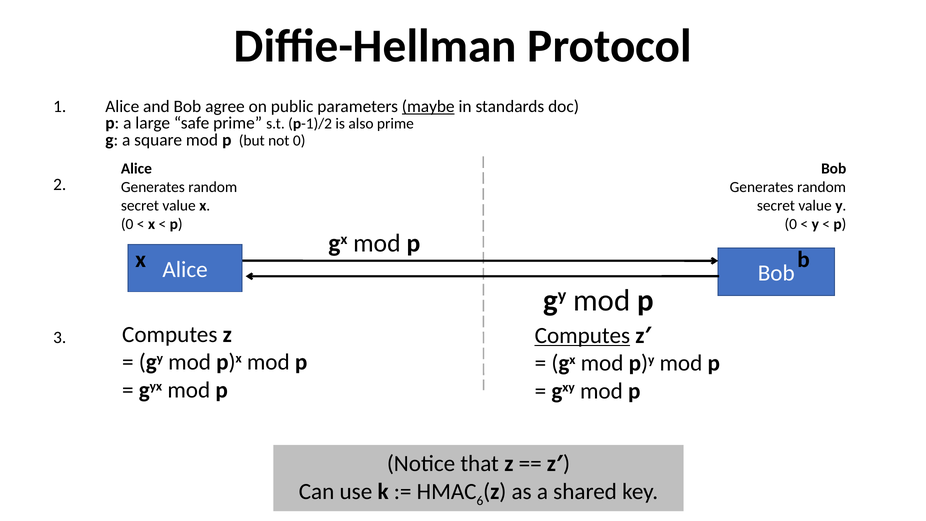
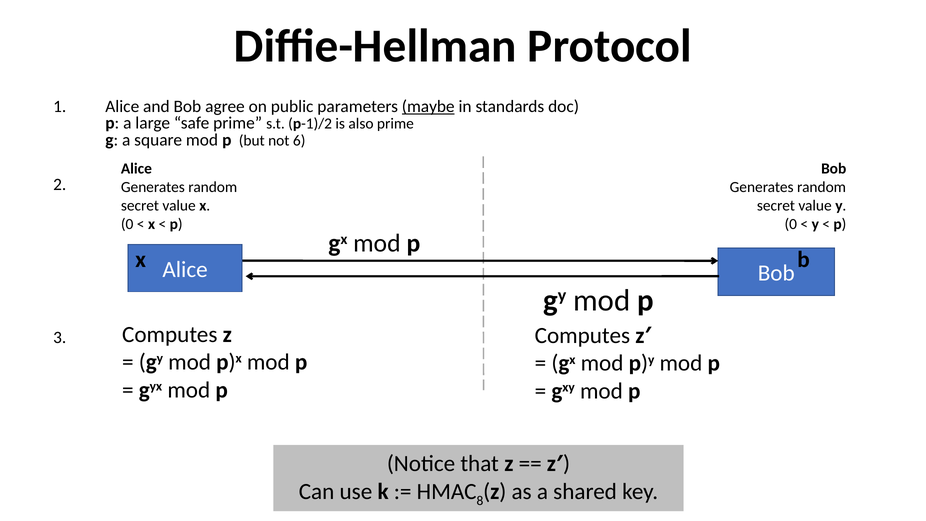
not 0: 0 -> 6
Computes at (582, 335) underline: present -> none
6: 6 -> 8
